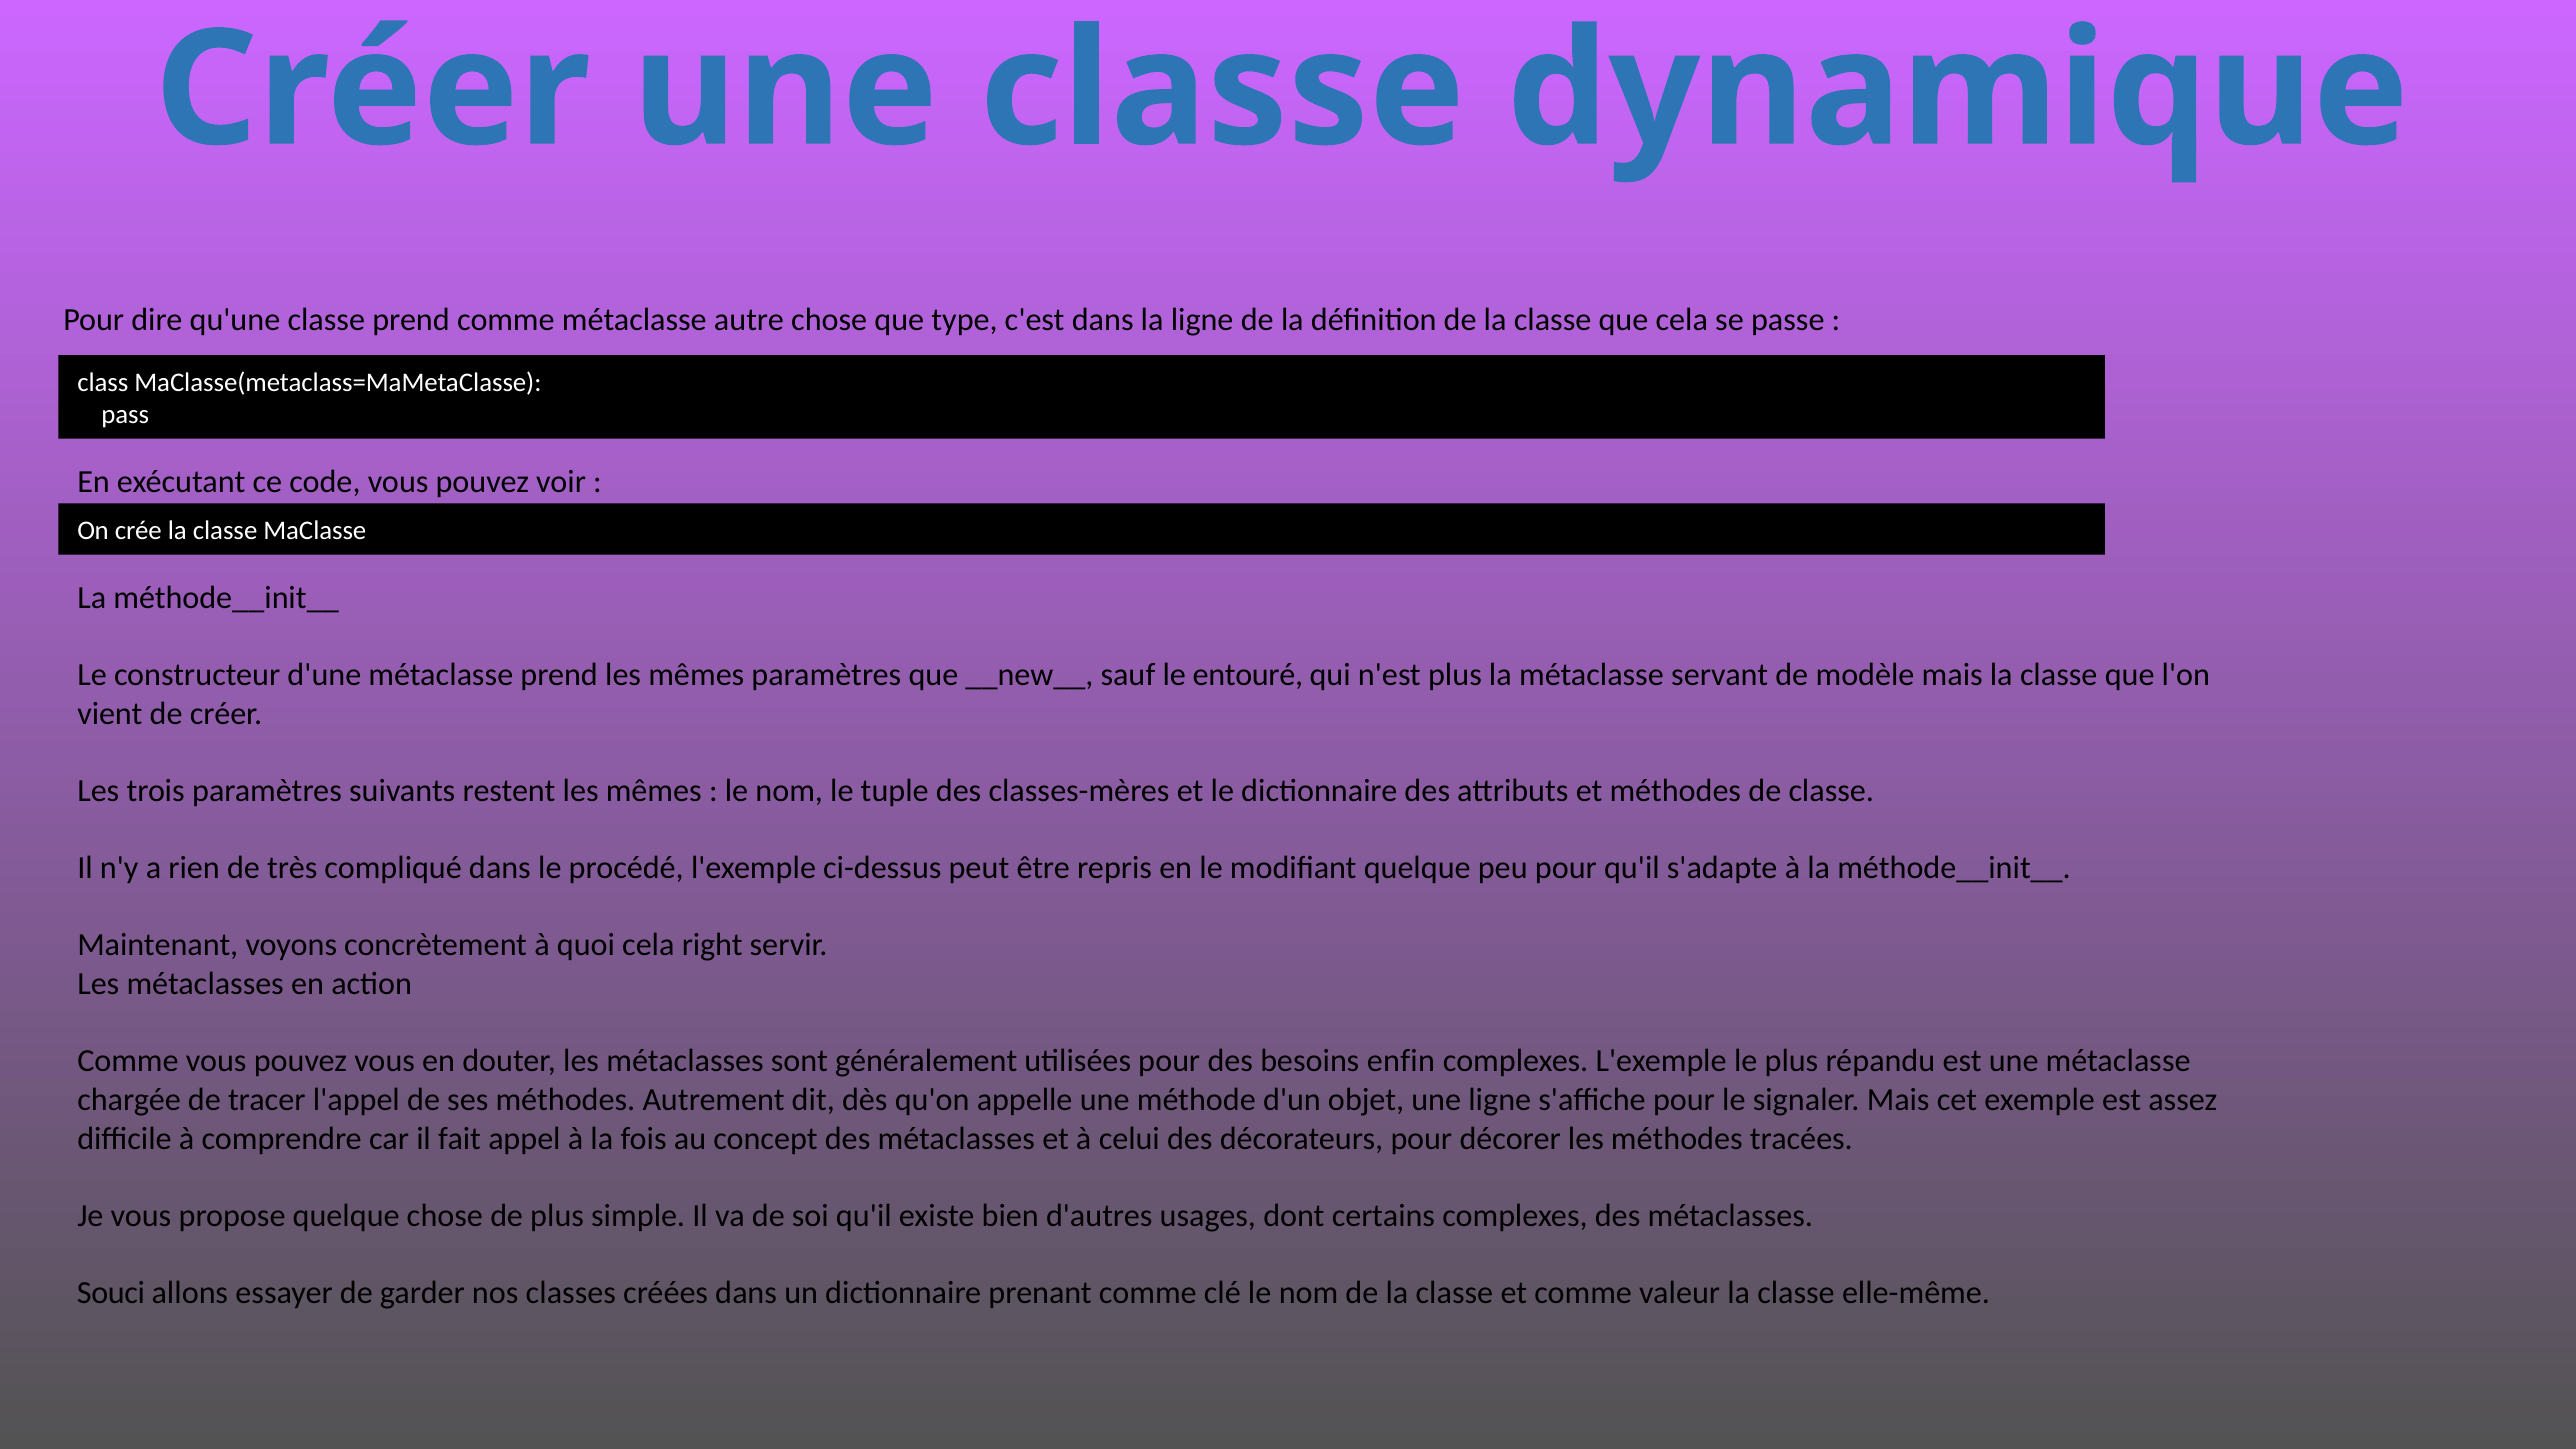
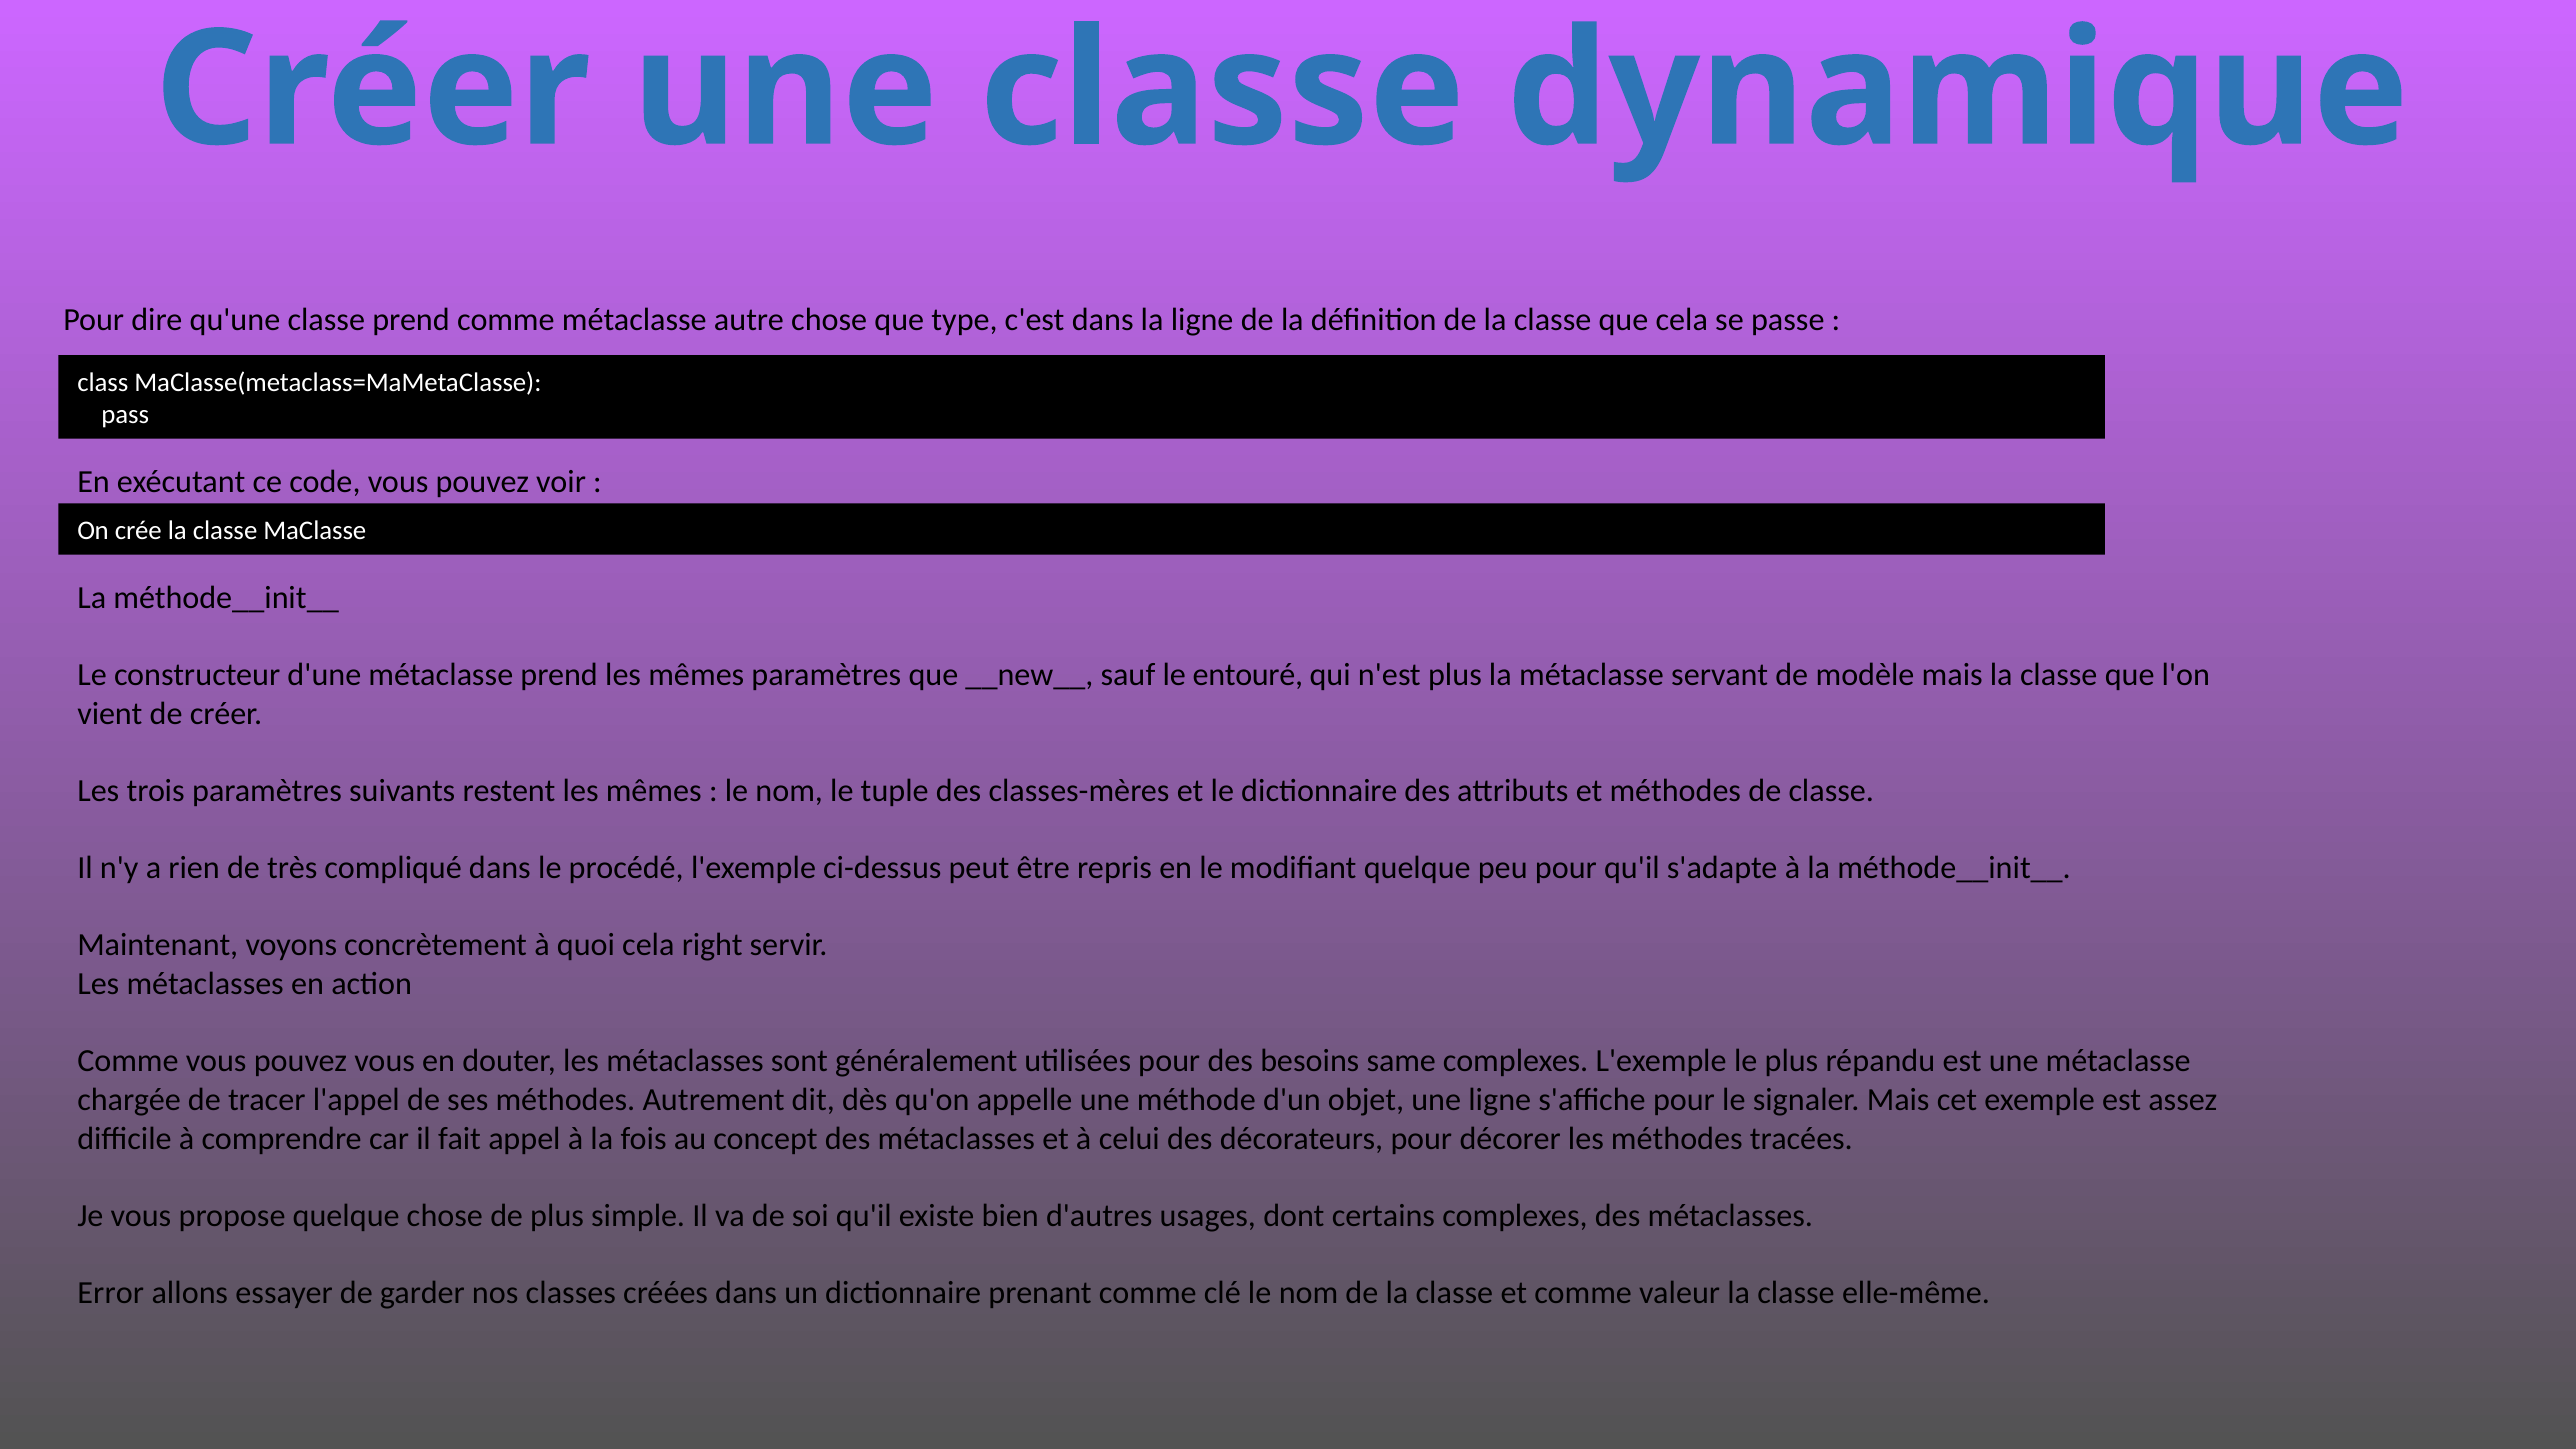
enfin: enfin -> same
Souci: Souci -> Error
